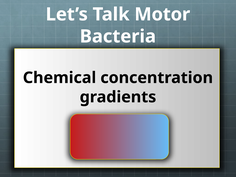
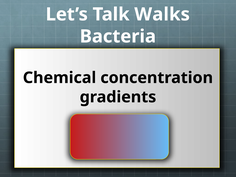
Motor: Motor -> Walks
